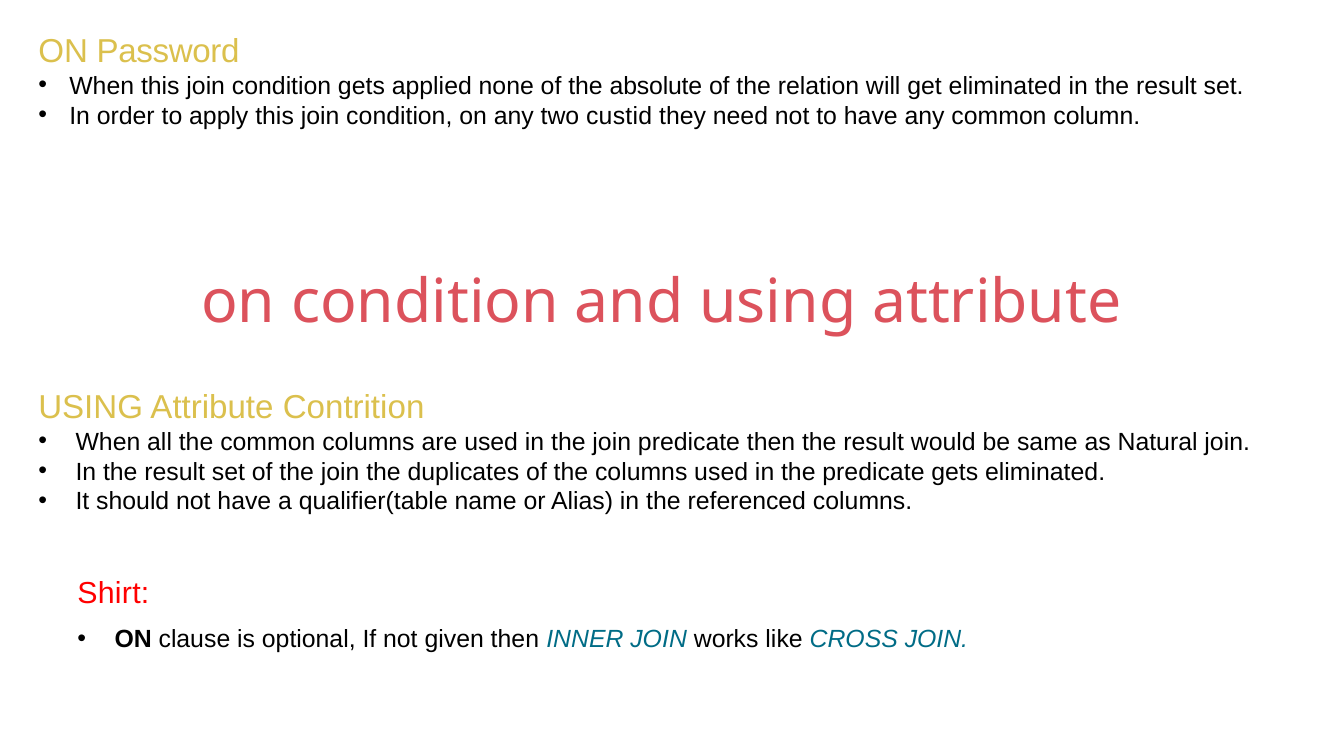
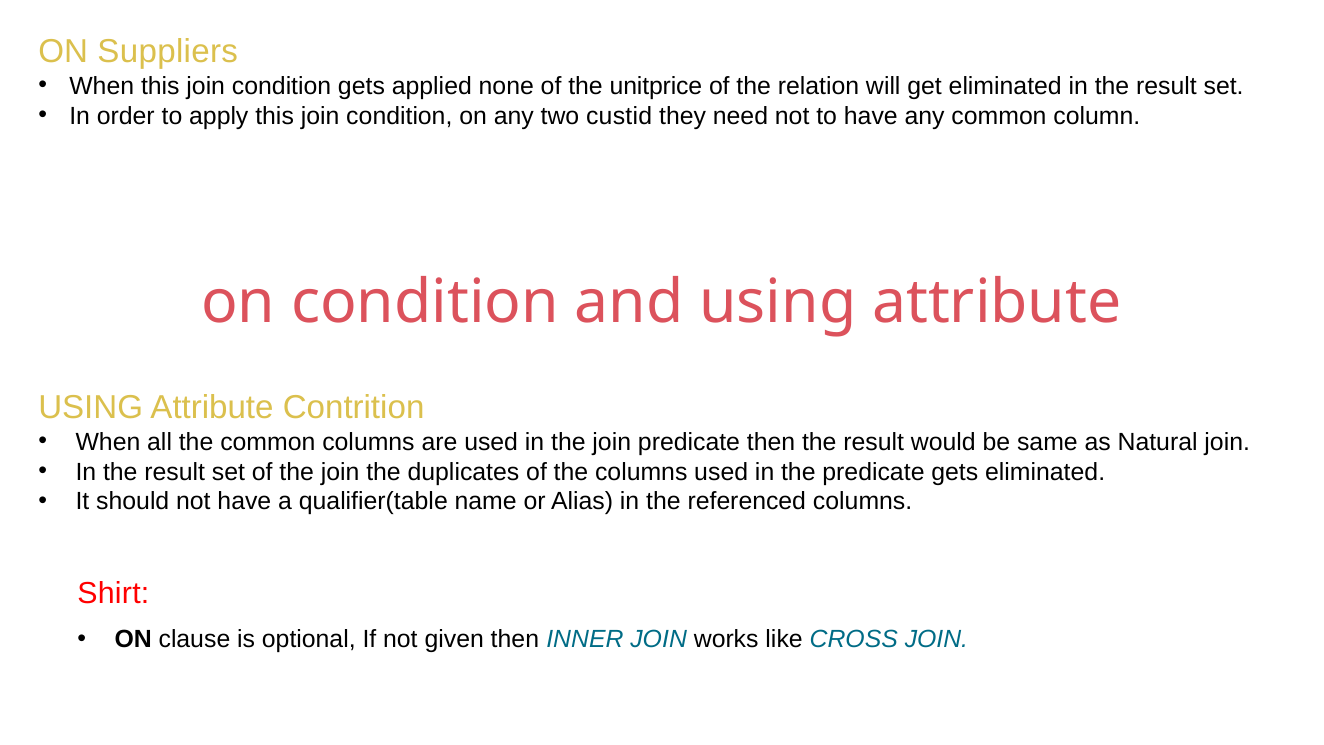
Password: Password -> Suppliers
absolute: absolute -> unitprice
